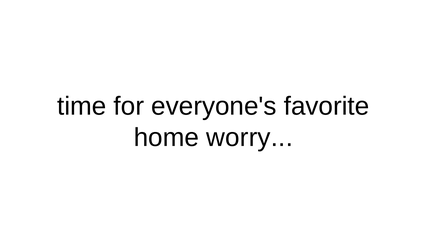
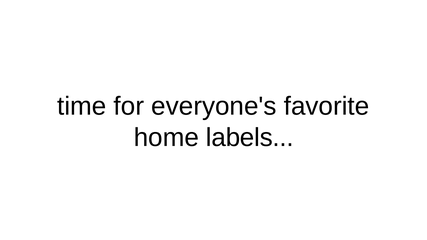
worry: worry -> labels
